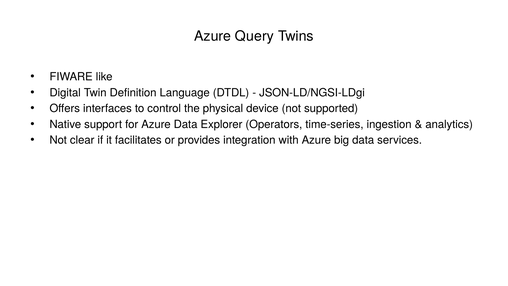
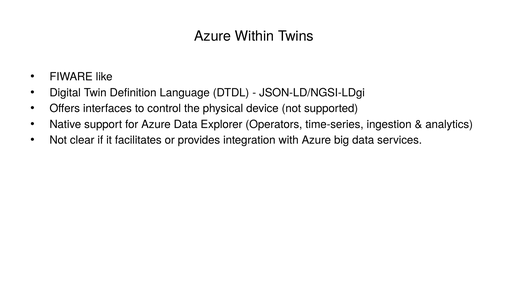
Query: Query -> Within
